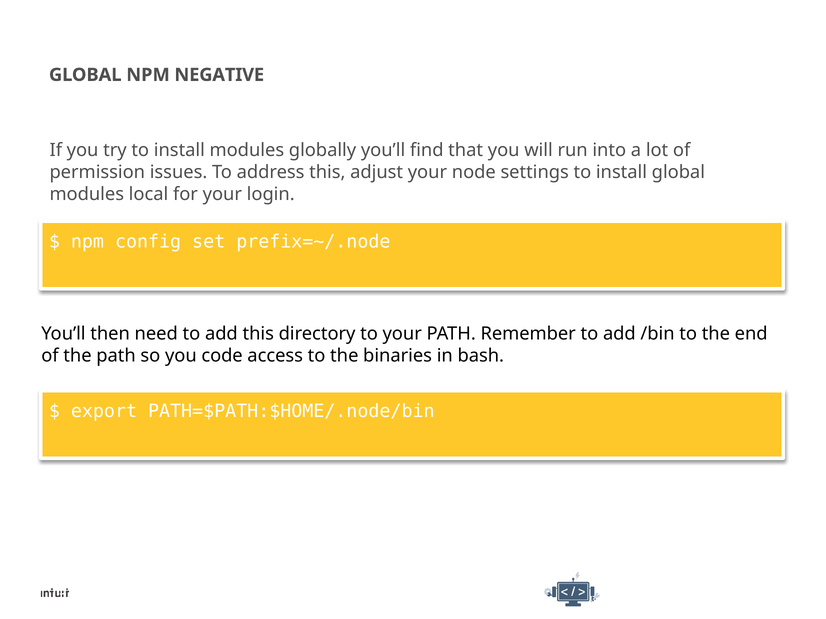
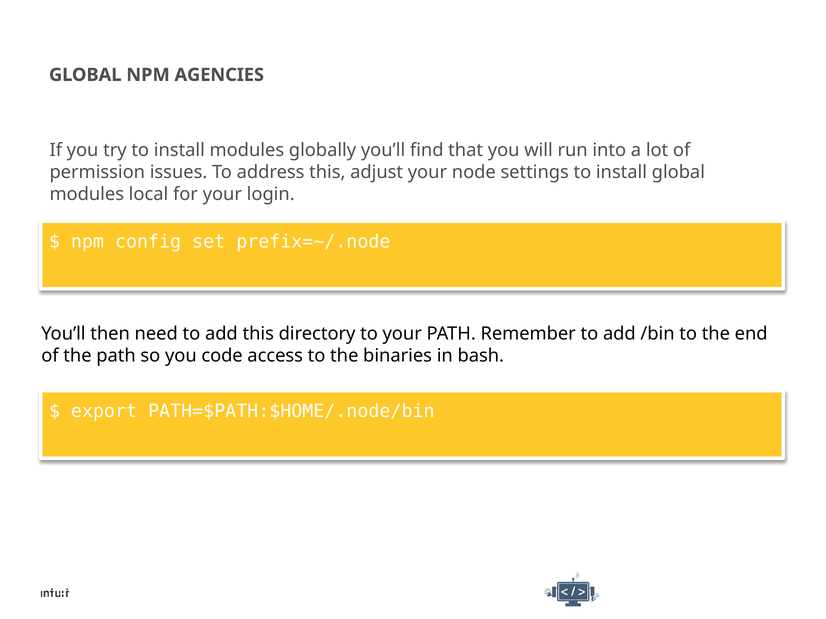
NEGATIVE: NEGATIVE -> AGENCIES
